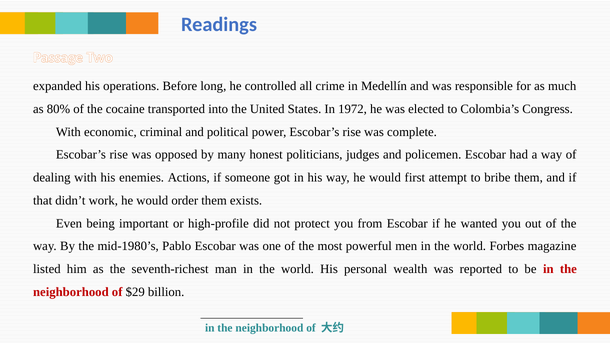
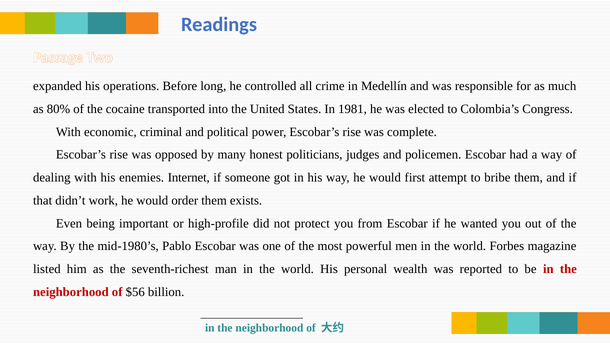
1972: 1972 -> 1981
Actions: Actions -> Internet
$29: $29 -> $56
